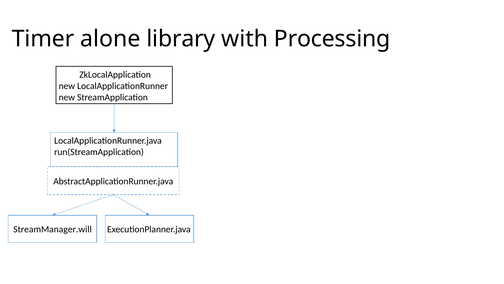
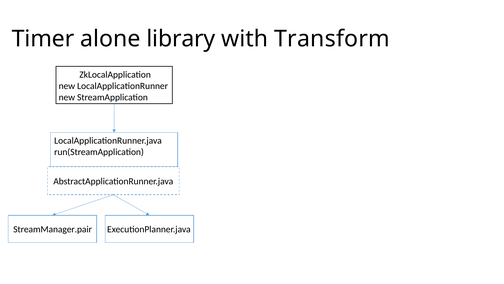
Processing: Processing -> Transform
StreamManager.will: StreamManager.will -> StreamManager.pair
